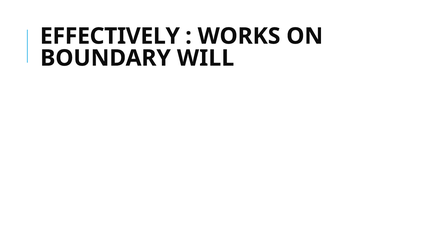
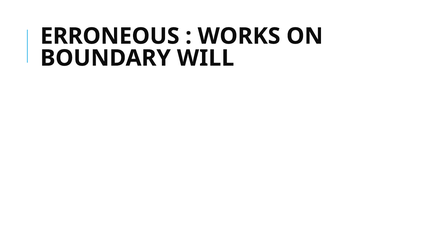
EFFECTIVELY: EFFECTIVELY -> ERRONEOUS
